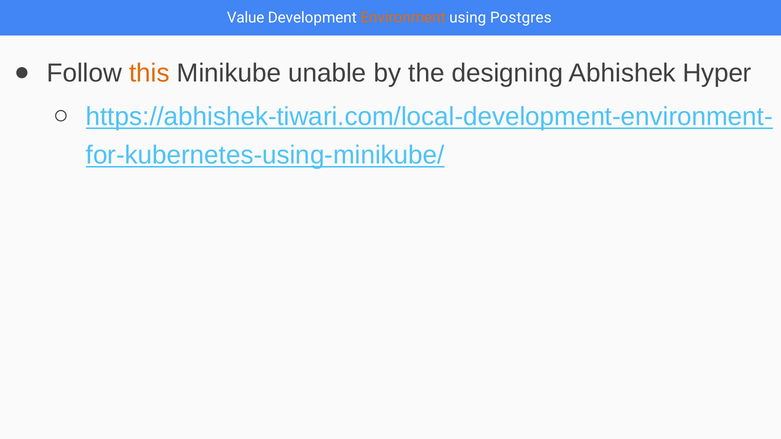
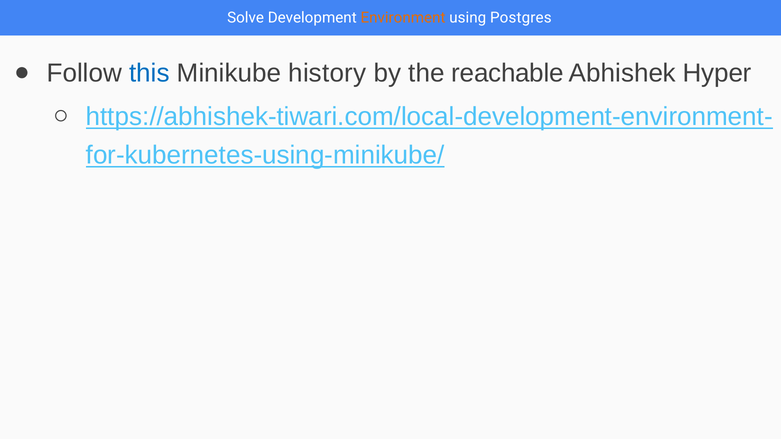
Value: Value -> Solve
this colour: orange -> blue
unable: unable -> history
designing: designing -> reachable
